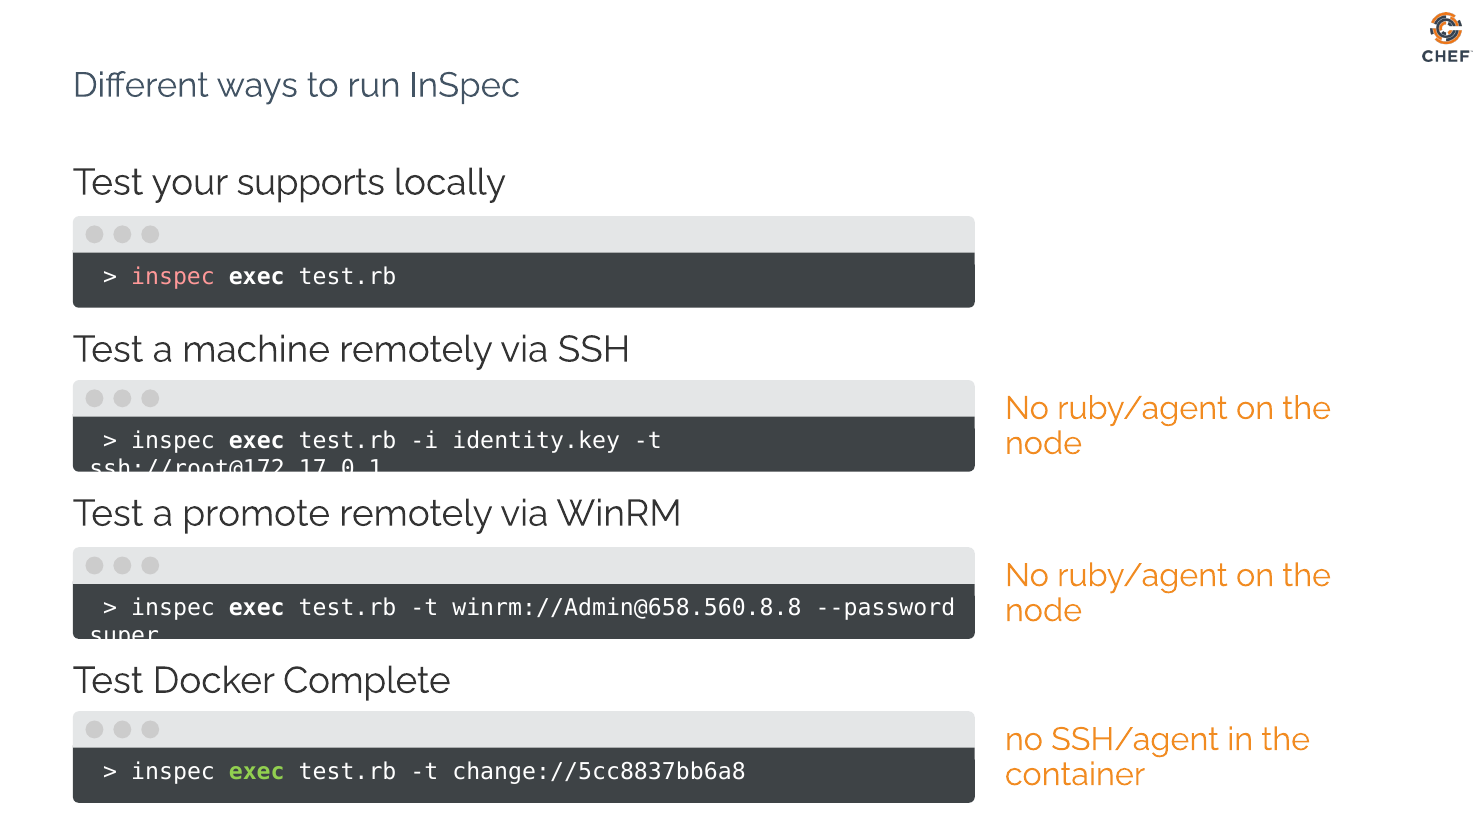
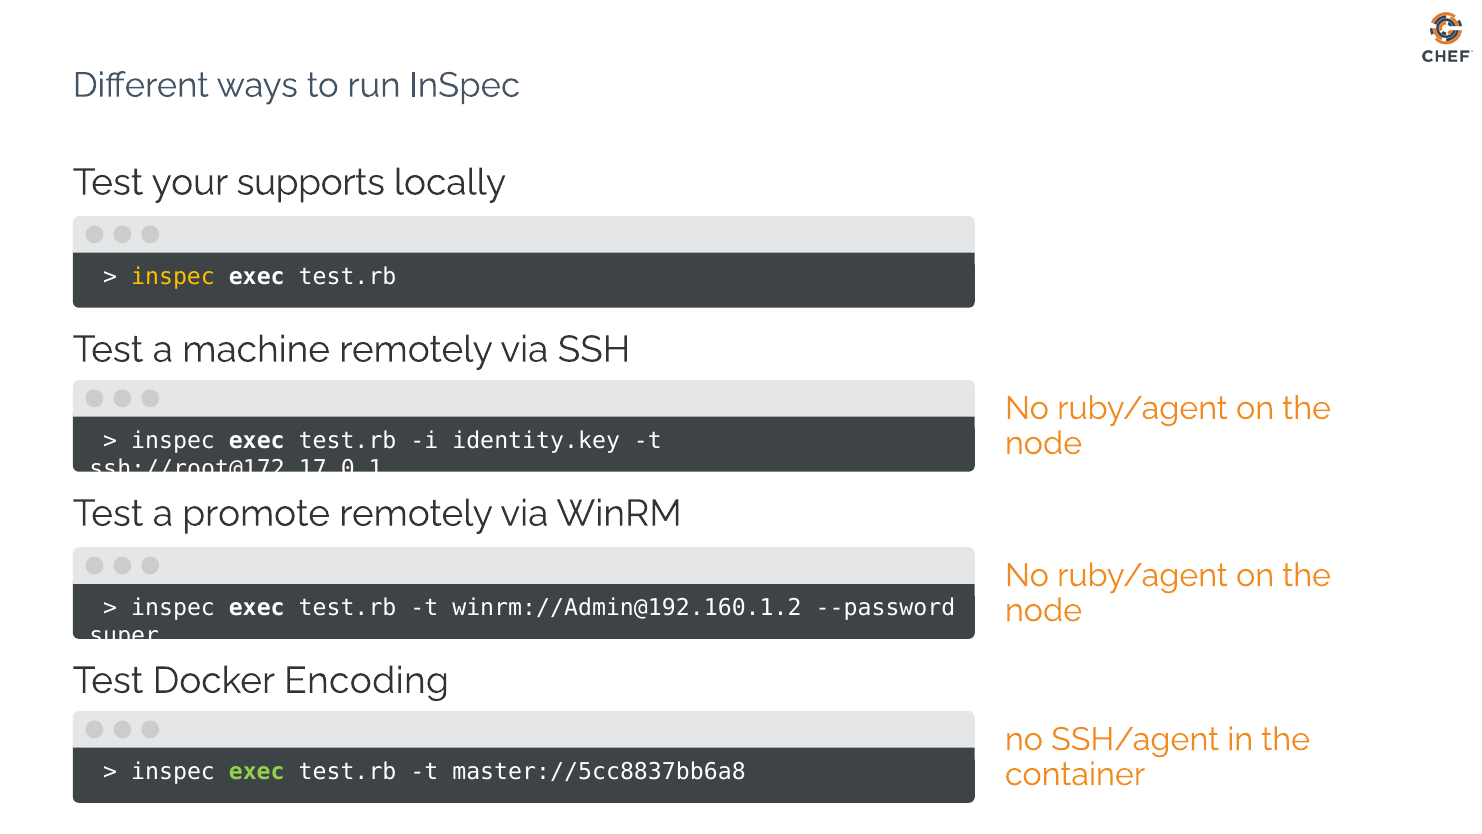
inspec at (173, 277) colour: pink -> yellow
winrm://Admin@658.560.8.8: winrm://Admin@658.560.8.8 -> winrm://Admin@192.160.1.2
Complete: Complete -> Encoding
change://5cc8837bb6a8: change://5cc8837bb6a8 -> master://5cc8837bb6a8
